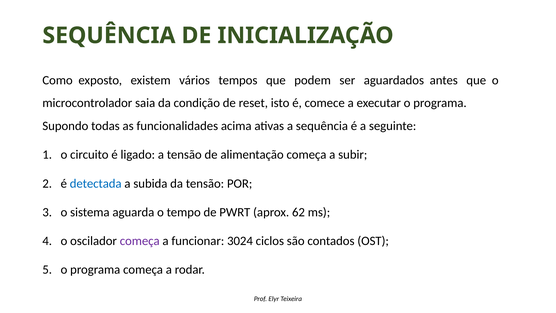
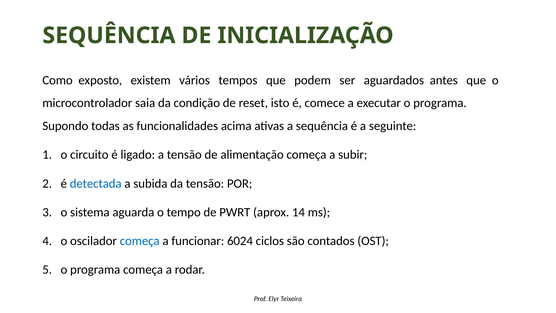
62: 62 -> 14
começa at (140, 241) colour: purple -> blue
3024: 3024 -> 6024
